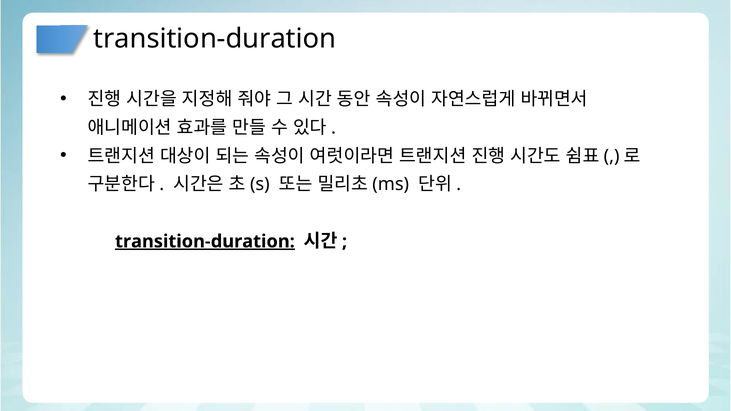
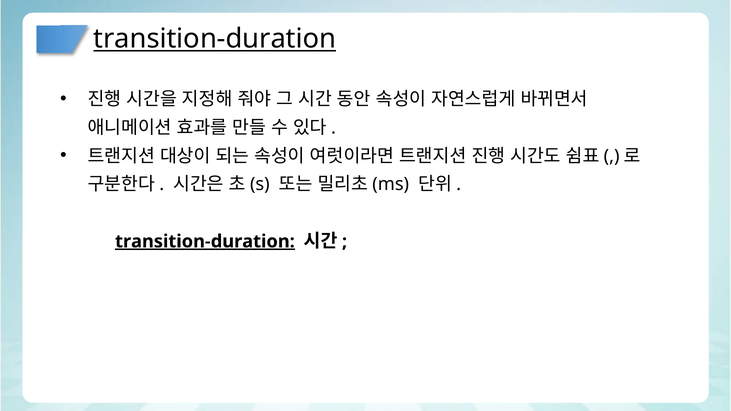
transition-duration at (215, 39) underline: none -> present
